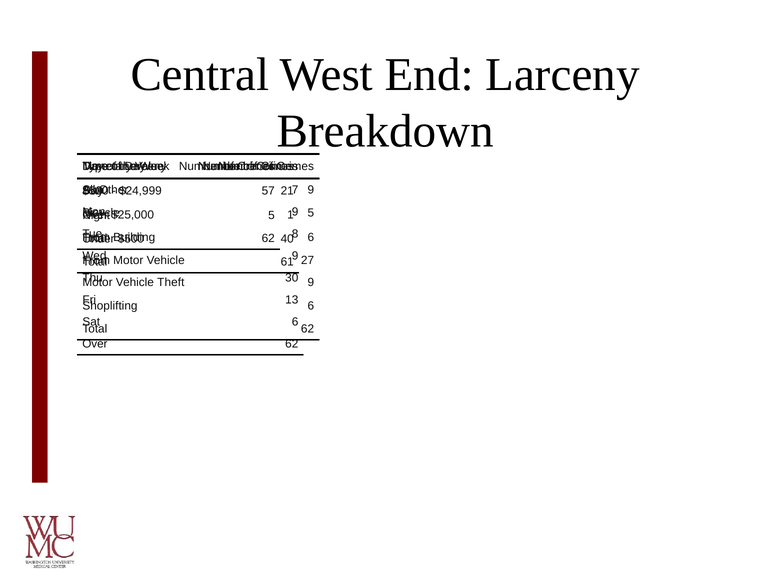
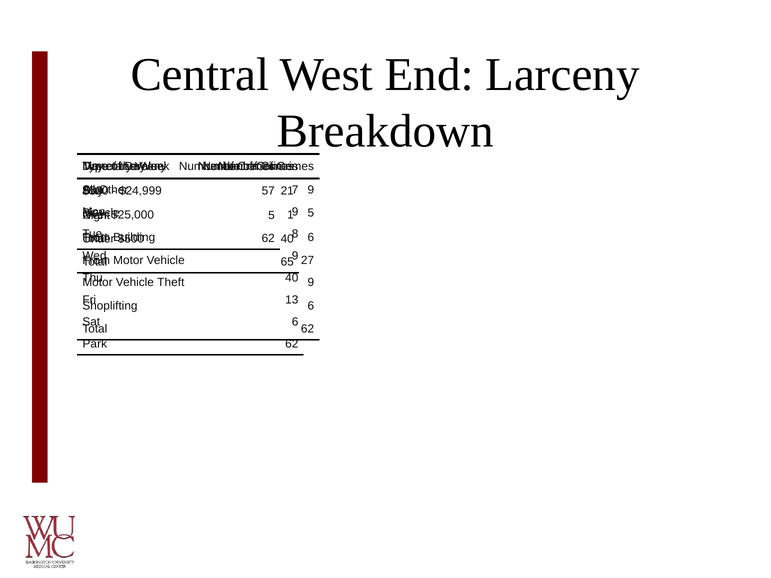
61: 61 -> 65
30 at (292, 278): 30 -> 40
Over at (95, 344): Over -> Park
